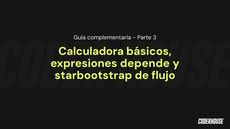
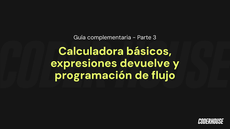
depende: depende -> devuelve
starbootstrap: starbootstrap -> programación
